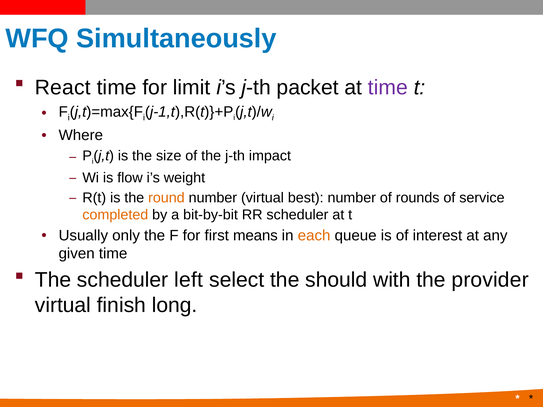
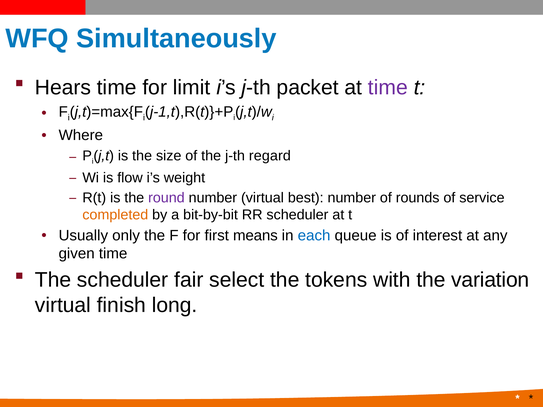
React: React -> Hears
impact: impact -> regard
round colour: orange -> purple
each colour: orange -> blue
left: left -> fair
should: should -> tokens
provider: provider -> variation
